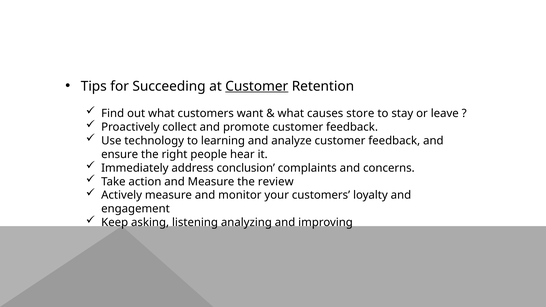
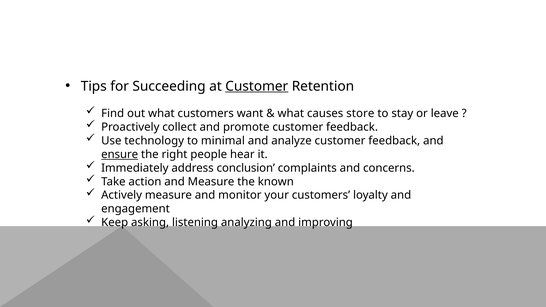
learning: learning -> minimal
ensure underline: none -> present
review: review -> known
